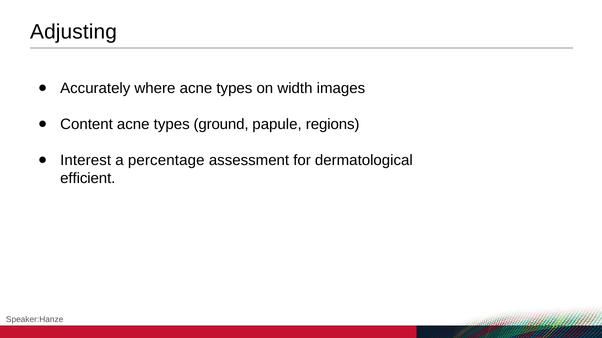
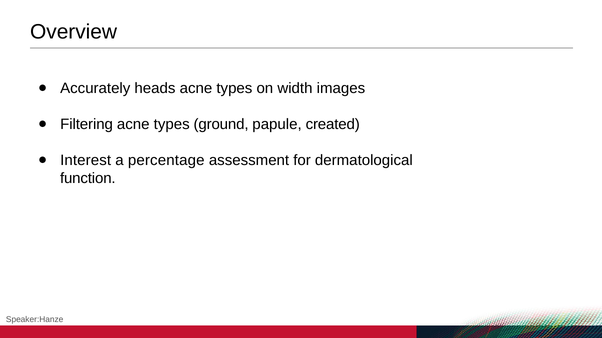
Adjusting: Adjusting -> Overview
where: where -> heads
Content: Content -> Filtering
regions: regions -> created
efficient: efficient -> function
